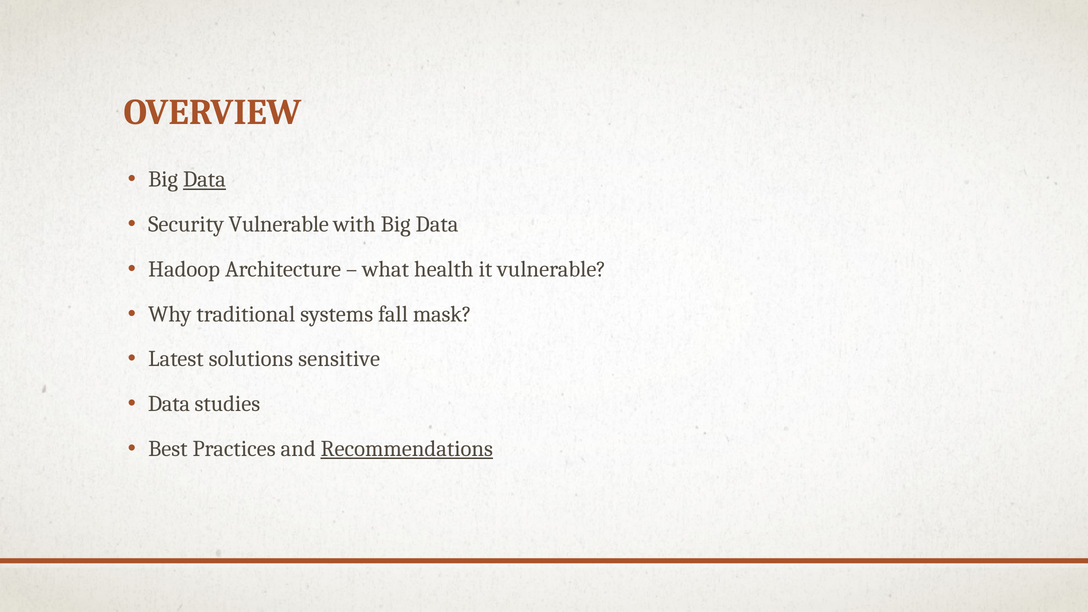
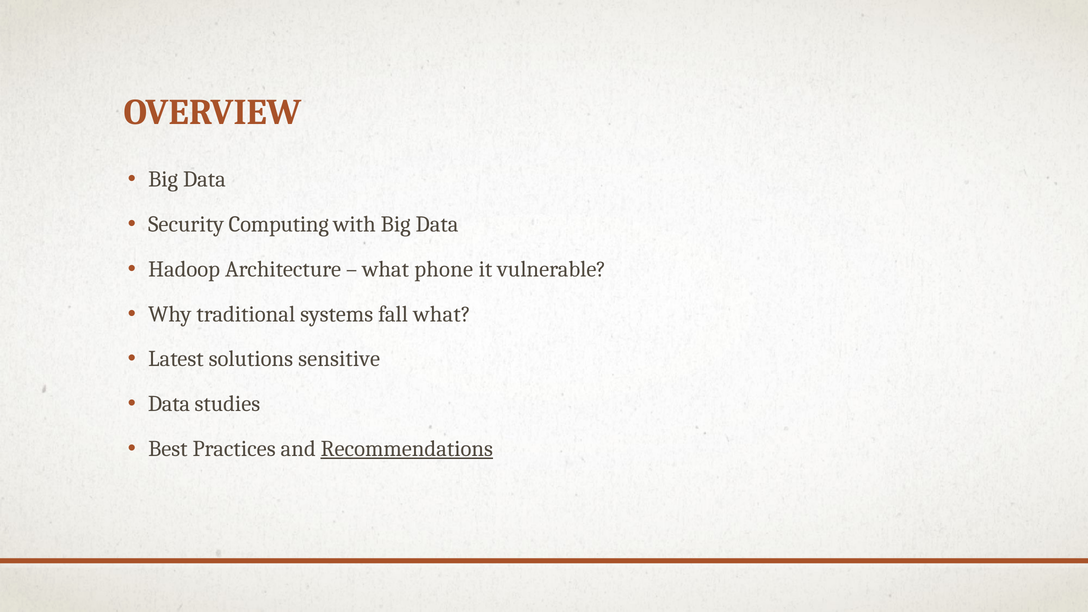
Data at (204, 179) underline: present -> none
Security Vulnerable: Vulnerable -> Computing
health: health -> phone
fall mask: mask -> what
